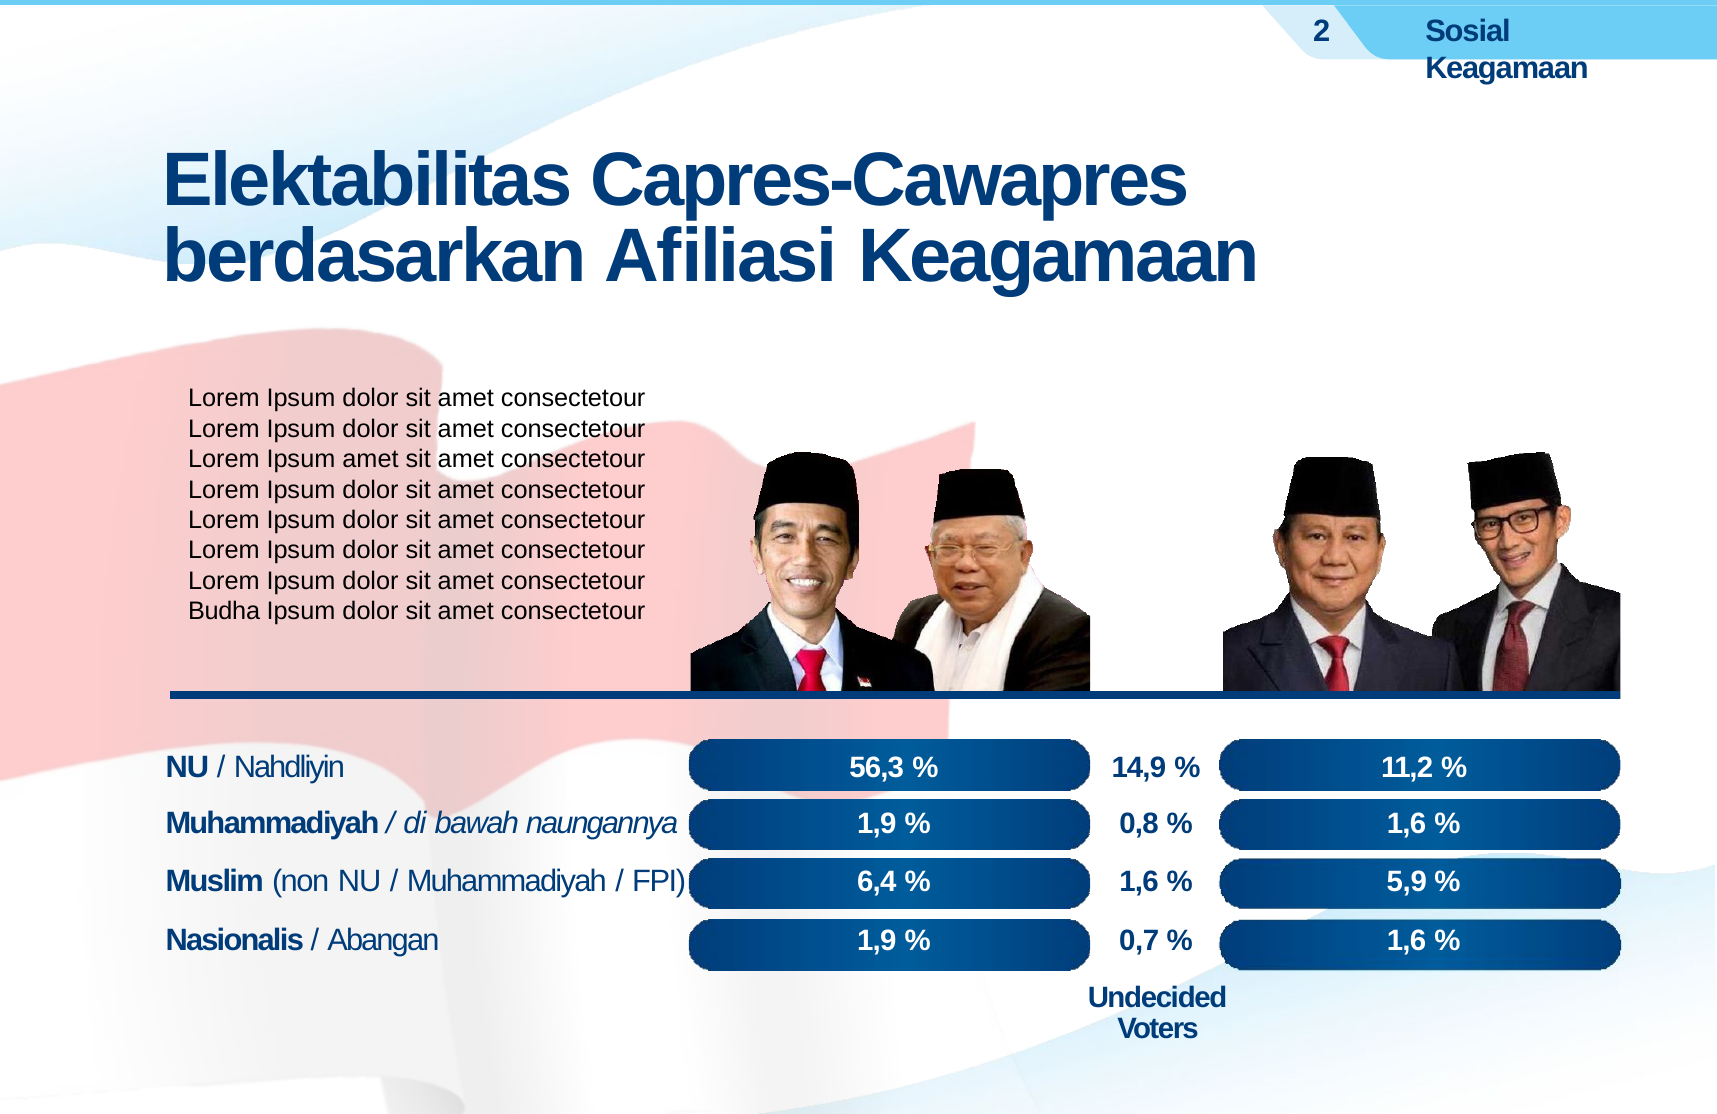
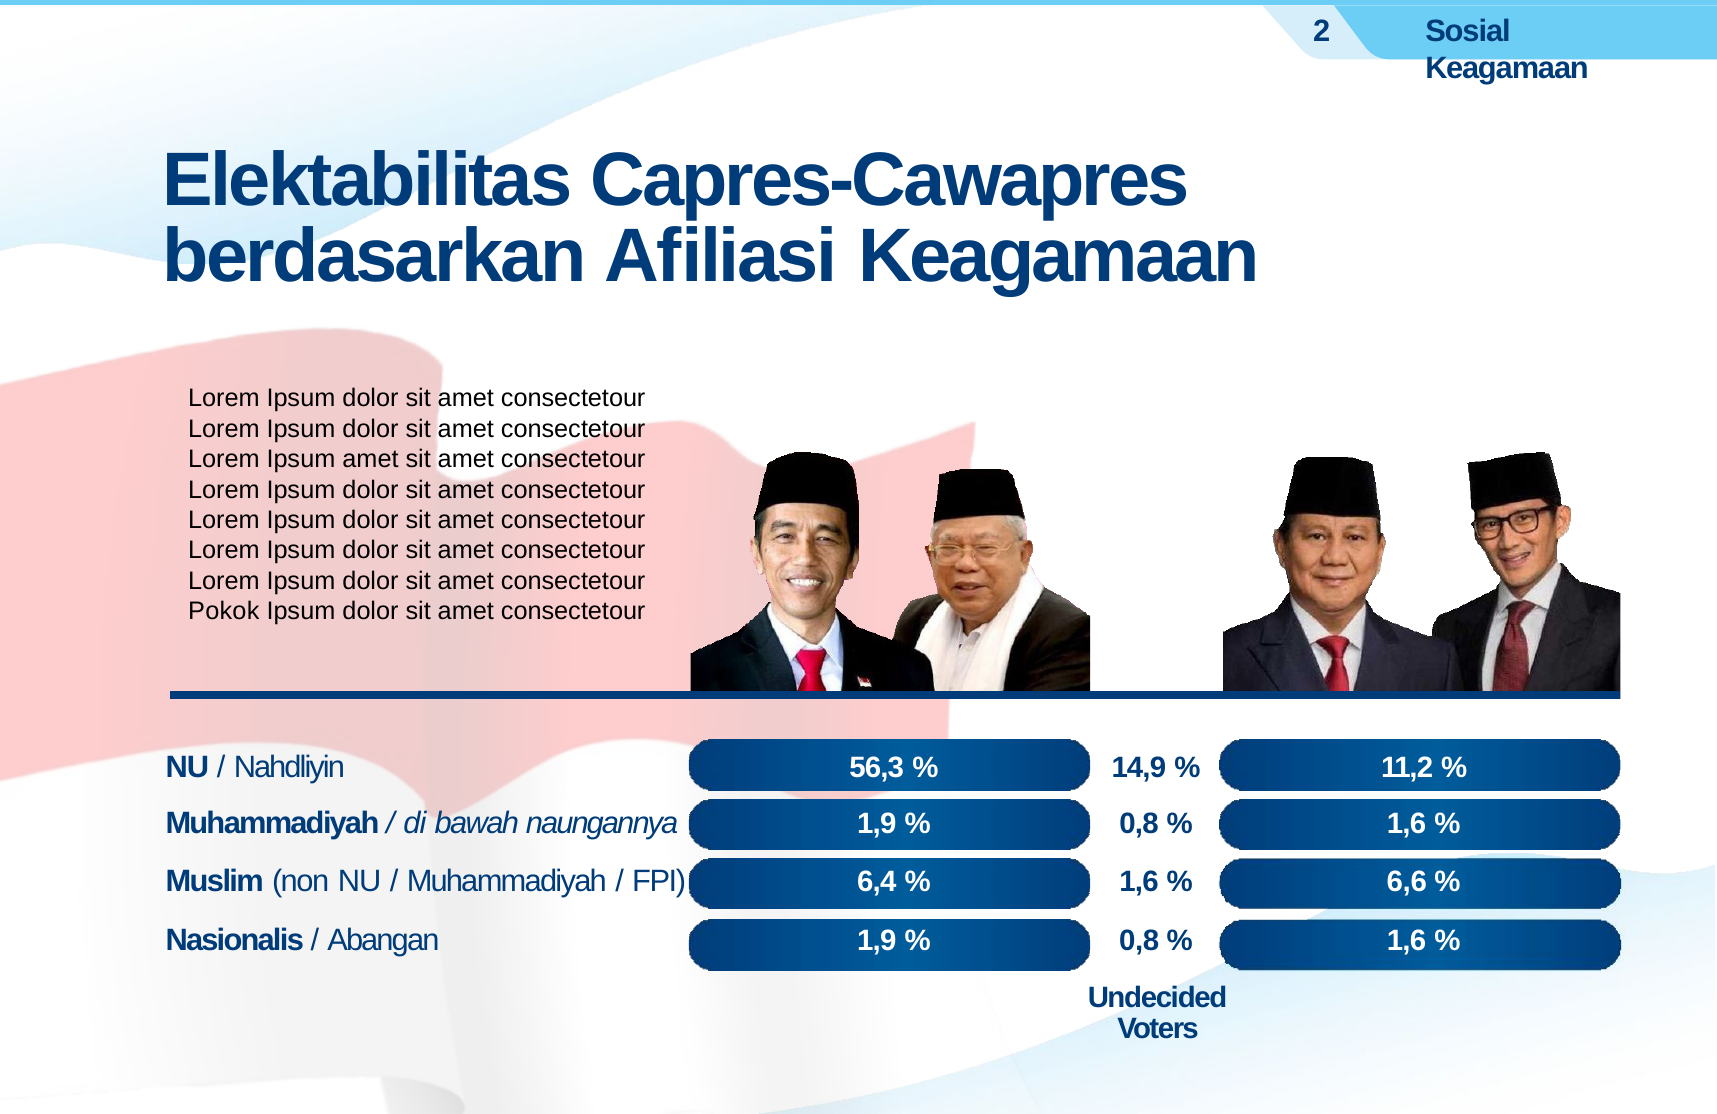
Budha: Budha -> Pokok
5,9: 5,9 -> 6,6
0,7 at (1139, 940): 0,7 -> 0,8
